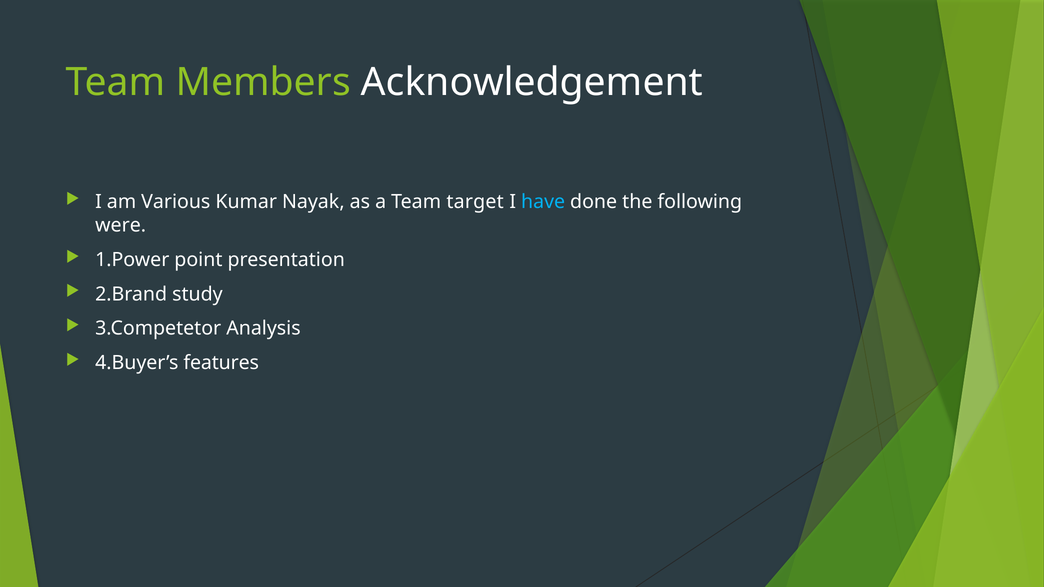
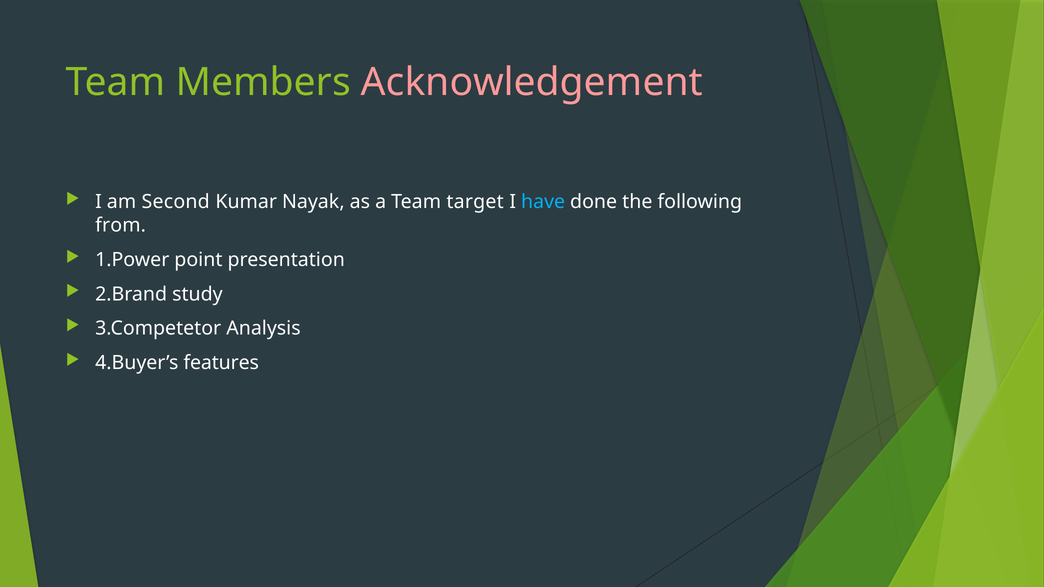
Acknowledgement colour: white -> pink
Various: Various -> Second
were: were -> from
